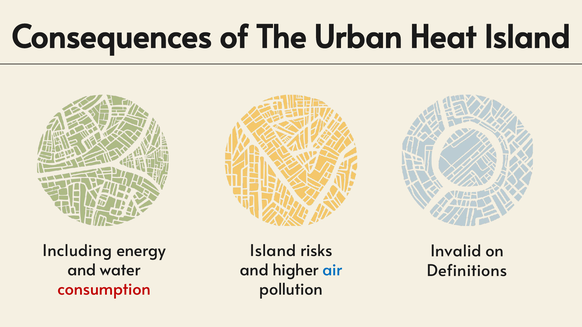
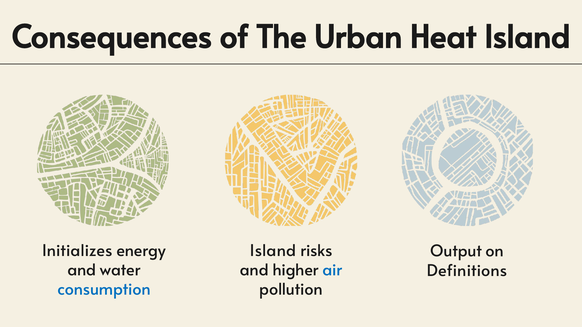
Including: Including -> Initializes
Invalid: Invalid -> Output
consumption colour: red -> blue
